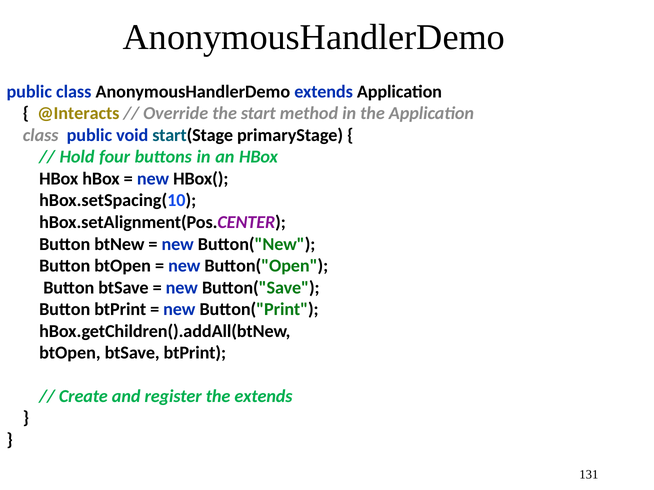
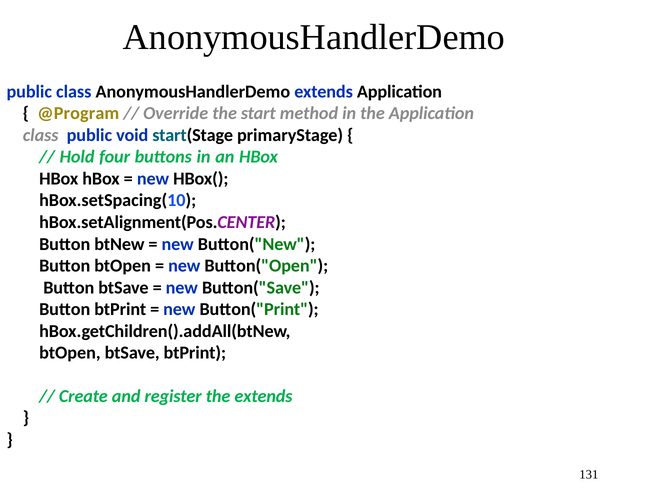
@Interacts: @Interacts -> @Program
